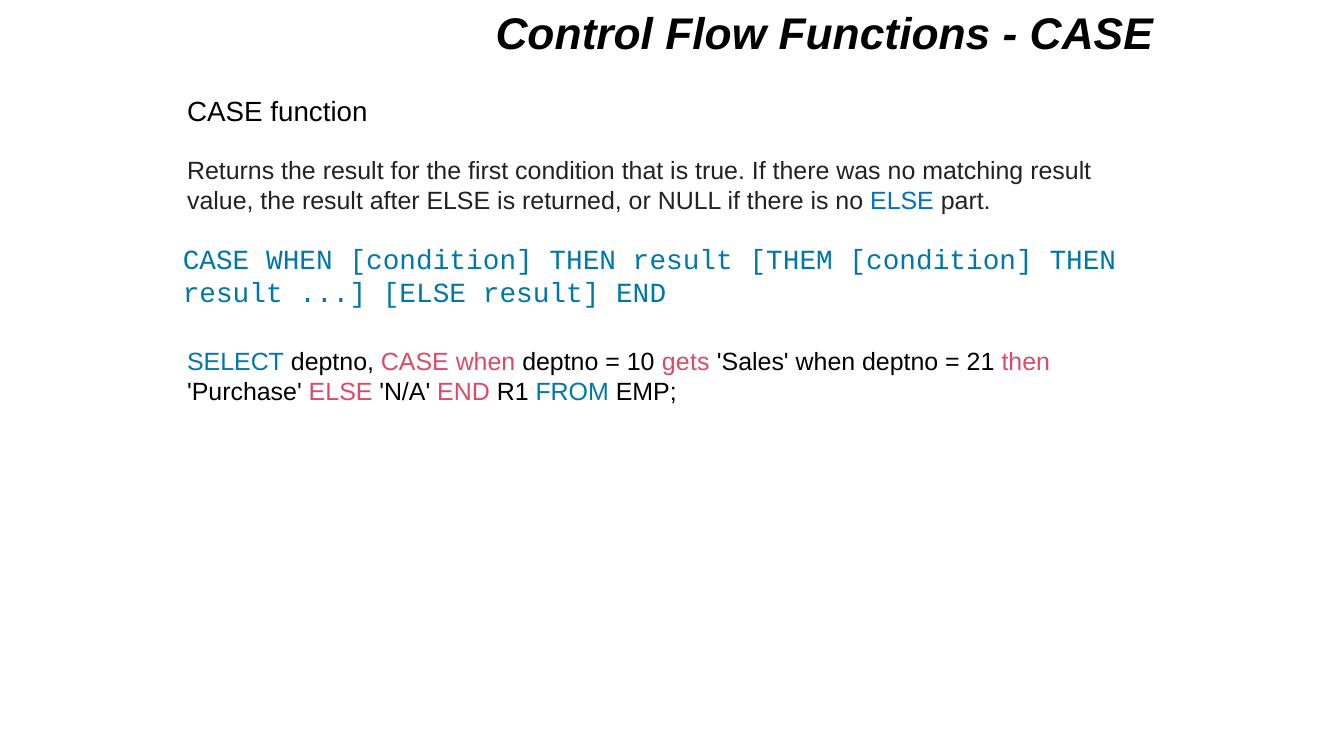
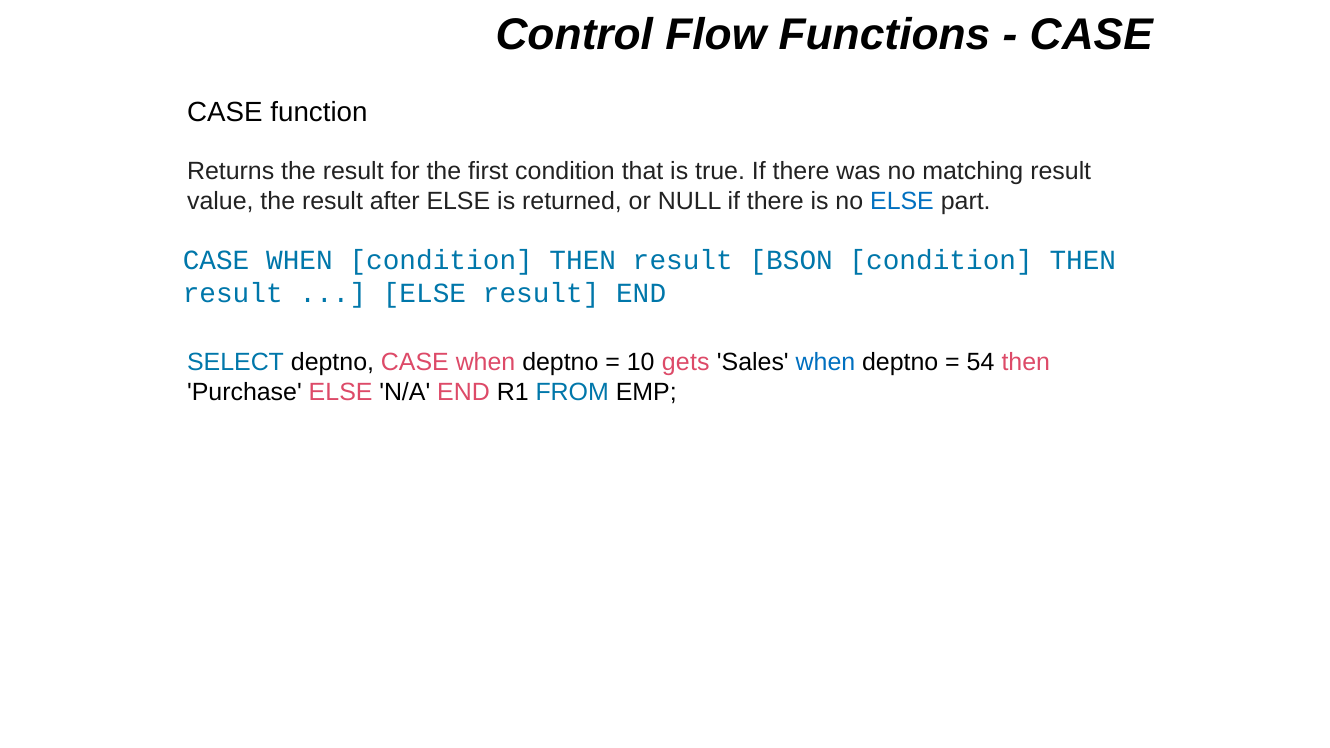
THEM: THEM -> BSON
when at (825, 362) colour: black -> blue
21: 21 -> 54
